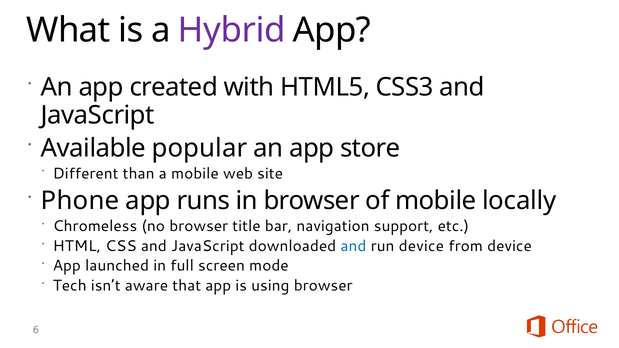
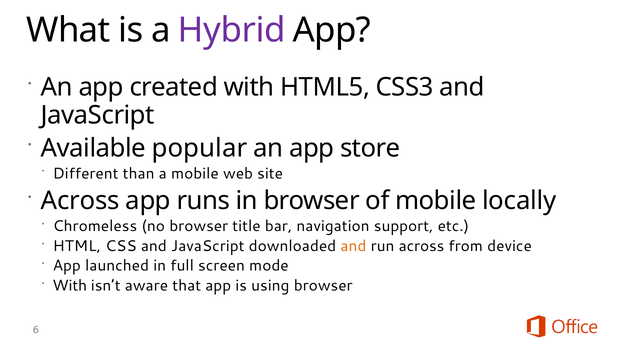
Phone at (80, 201): Phone -> Across
and at (353, 246) colour: blue -> orange
run device: device -> across
Tech at (70, 286): Tech -> With
